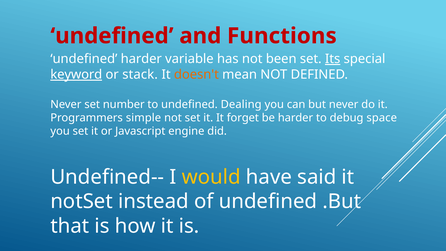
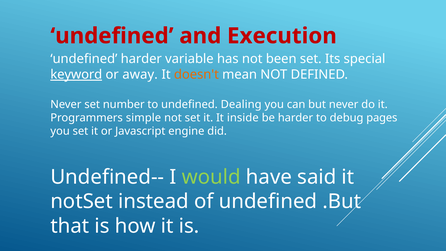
Functions: Functions -> Execution
Its underline: present -> none
stack: stack -> away
forget: forget -> inside
space: space -> pages
would colour: yellow -> light green
